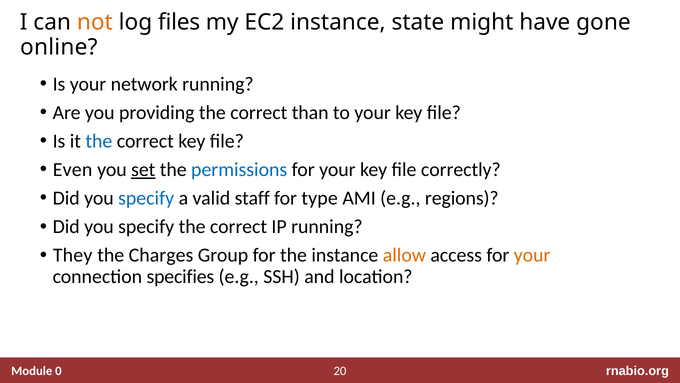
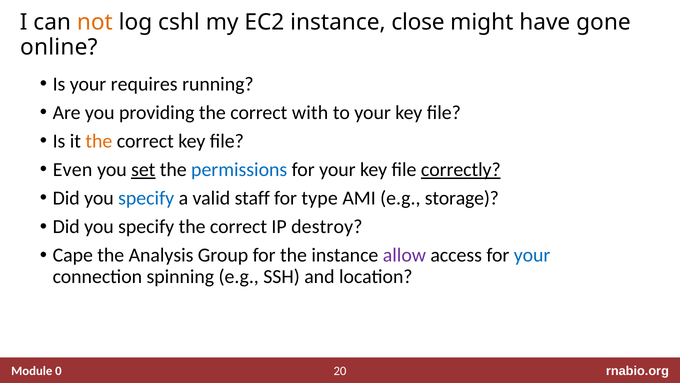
files: files -> cshl
state: state -> close
network: network -> requires
than: than -> with
the at (99, 141) colour: blue -> orange
correctly underline: none -> present
regions: regions -> storage
IP running: running -> destroy
They: They -> Cape
Charges: Charges -> Analysis
allow colour: orange -> purple
your at (532, 255) colour: orange -> blue
specifies: specifies -> spinning
